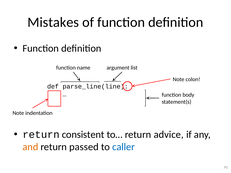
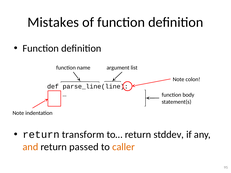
consistent: consistent -> transform
advice: advice -> stddev
caller colour: blue -> orange
